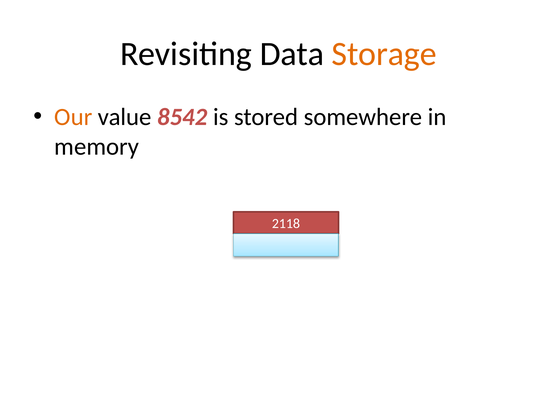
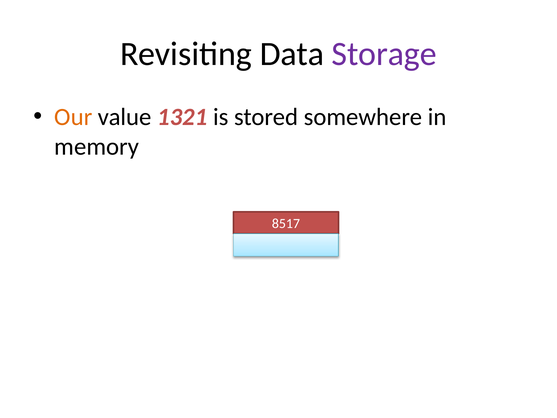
Storage colour: orange -> purple
8542: 8542 -> 1321
2118: 2118 -> 8517
